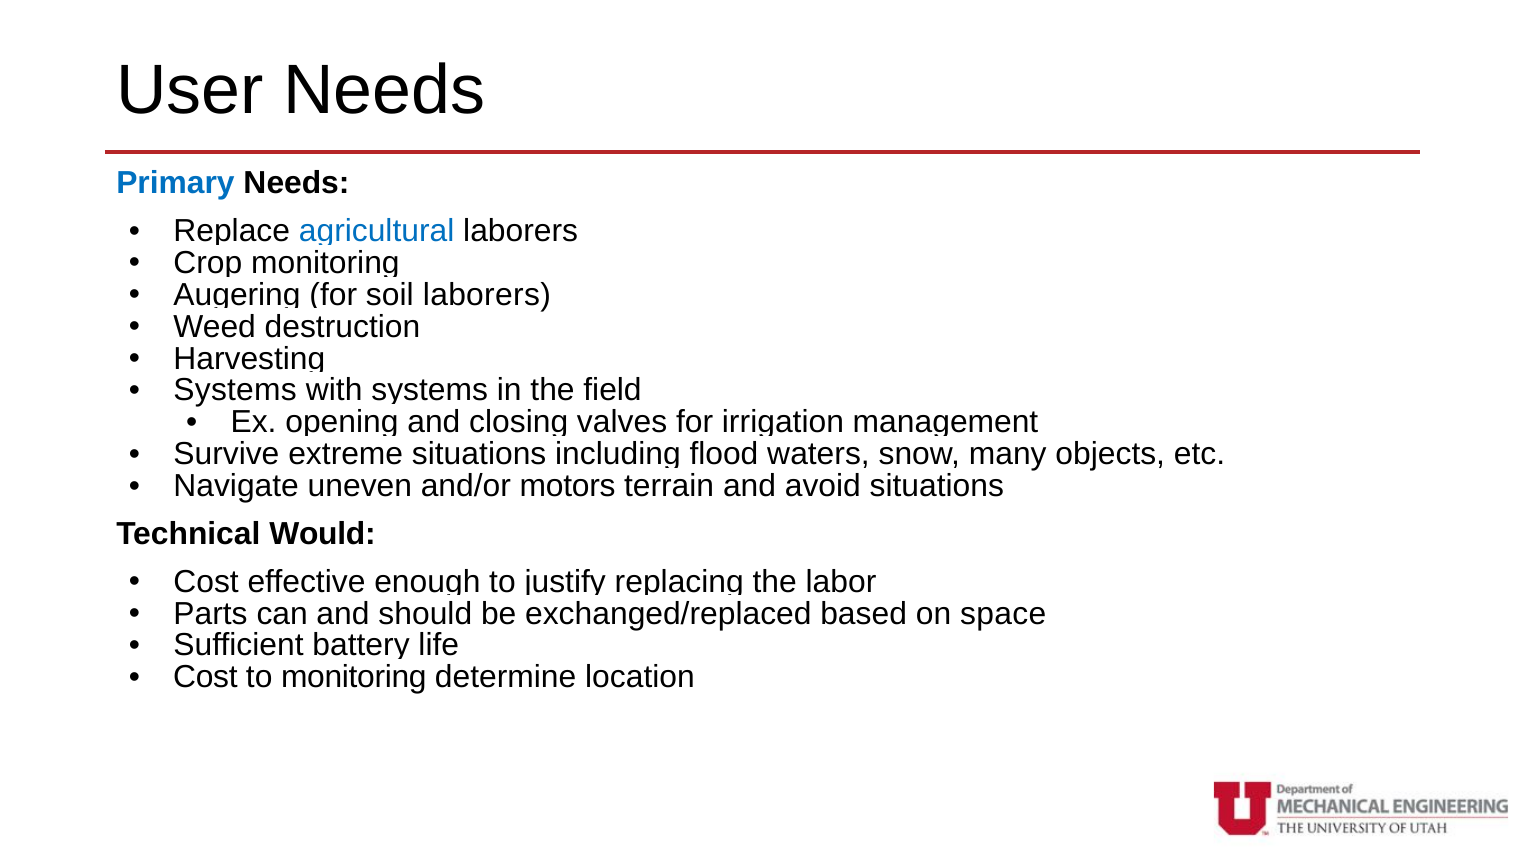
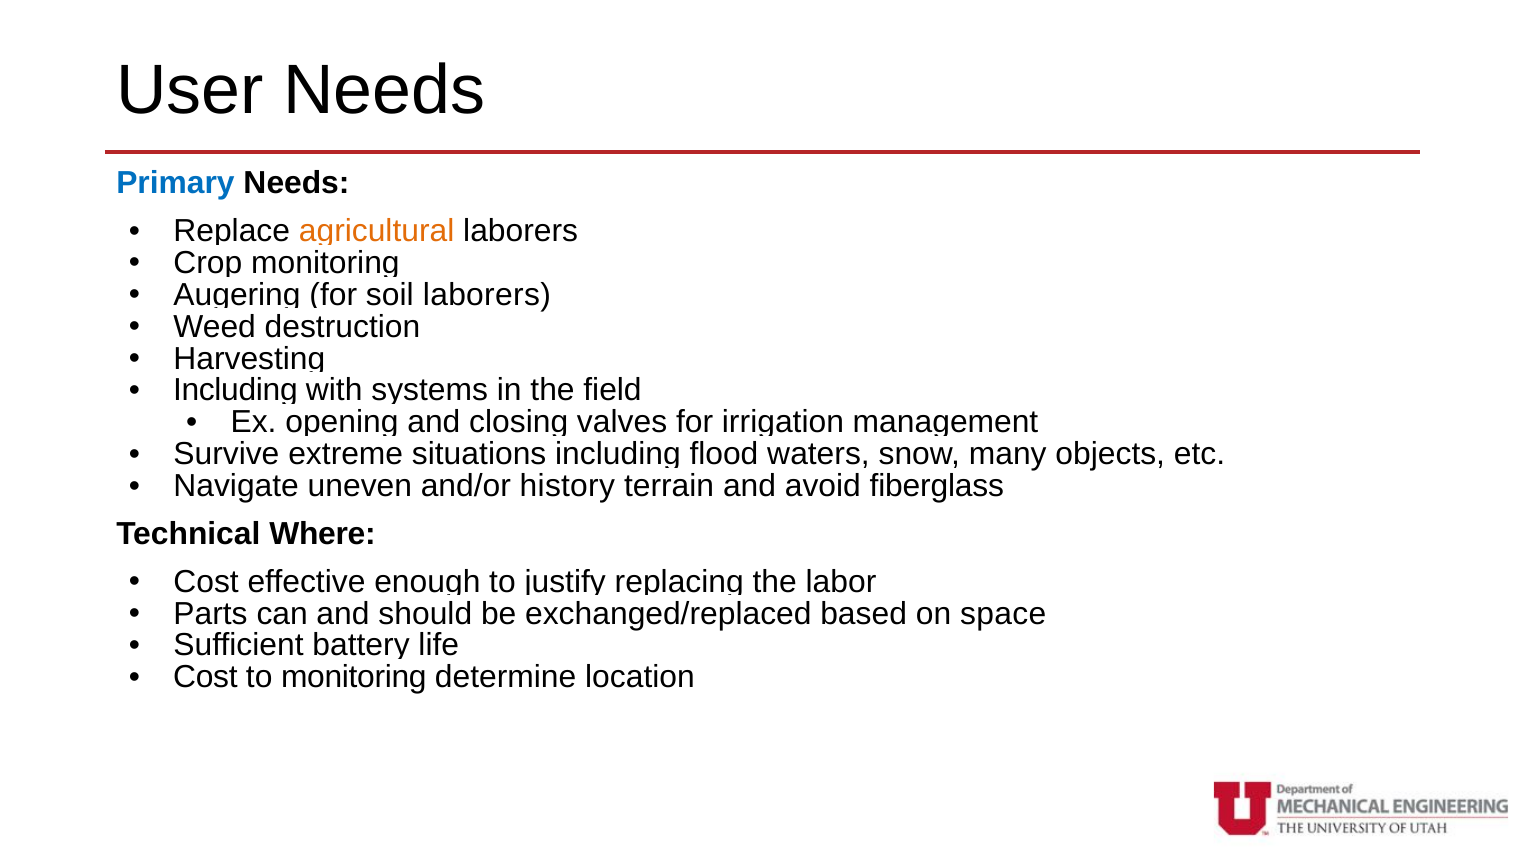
agricultural colour: blue -> orange
Systems at (235, 390): Systems -> Including
motors: motors -> history
avoid situations: situations -> fiberglass
Would: Would -> Where
